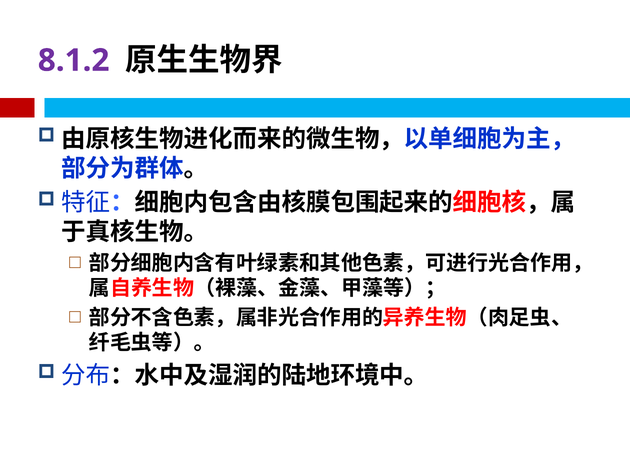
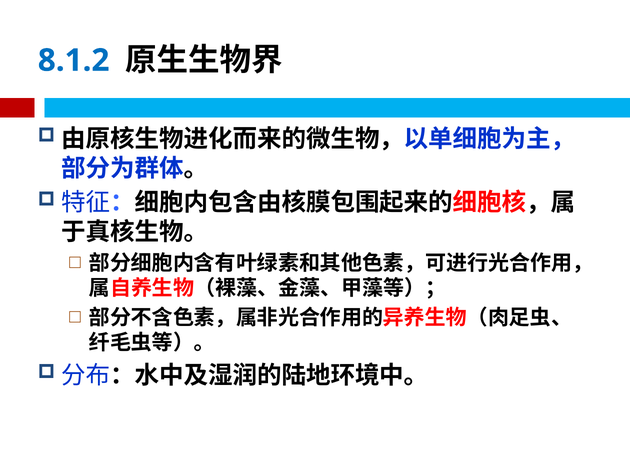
8.1.2 colour: purple -> blue
